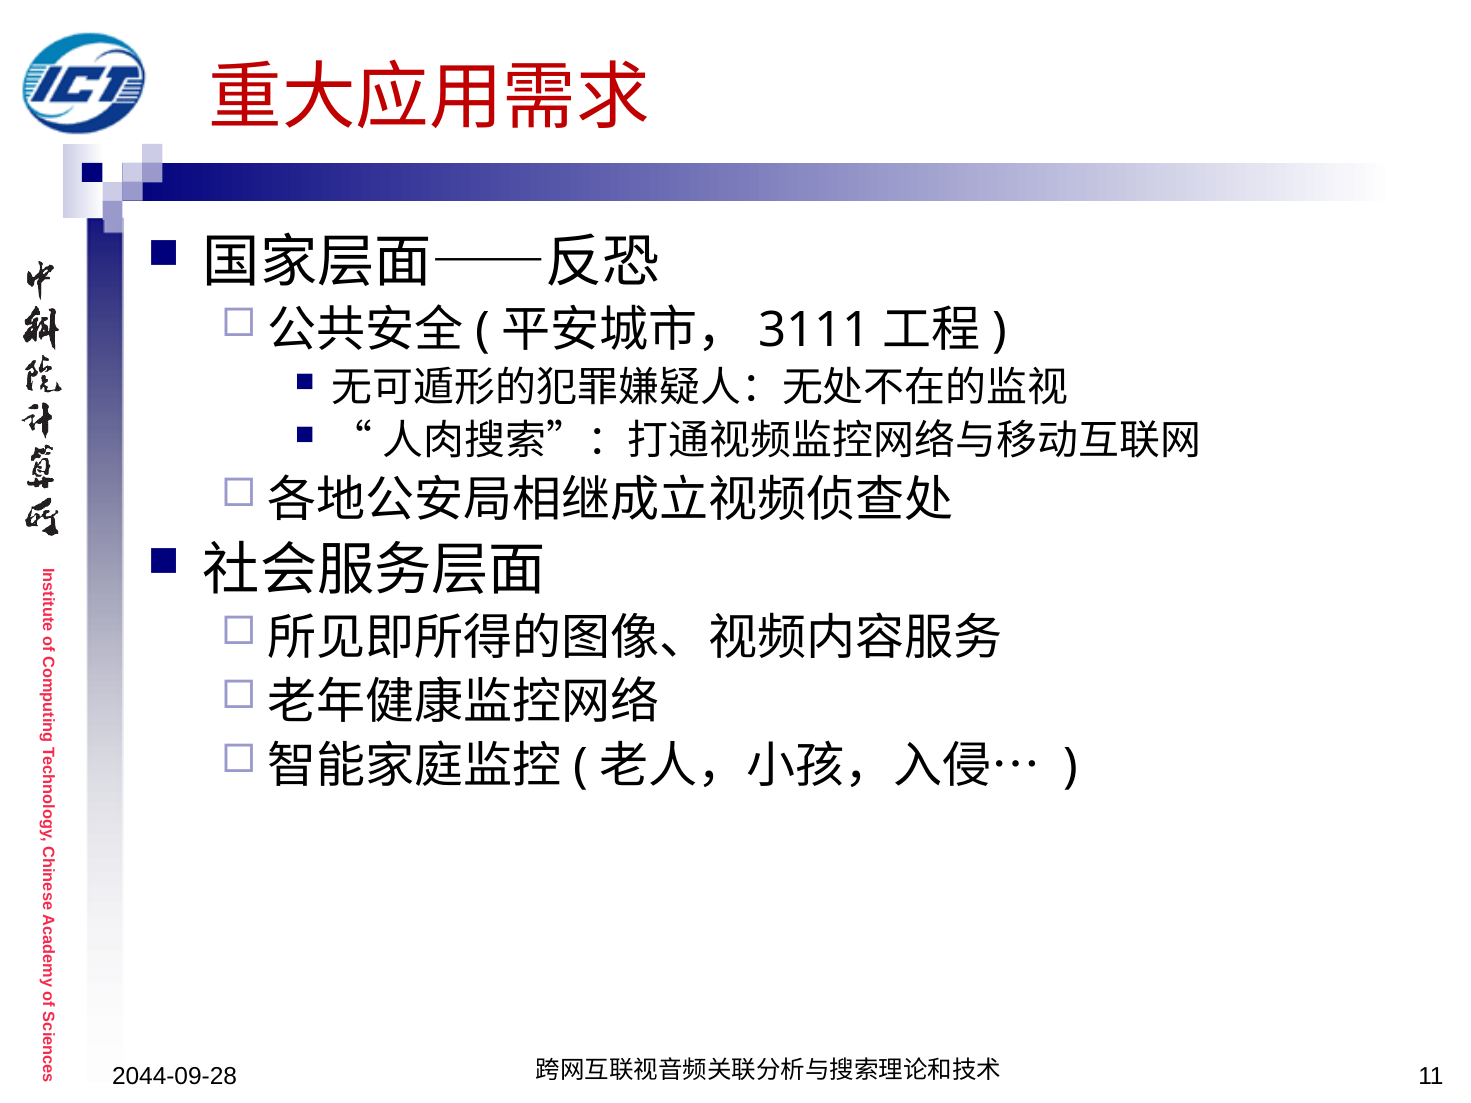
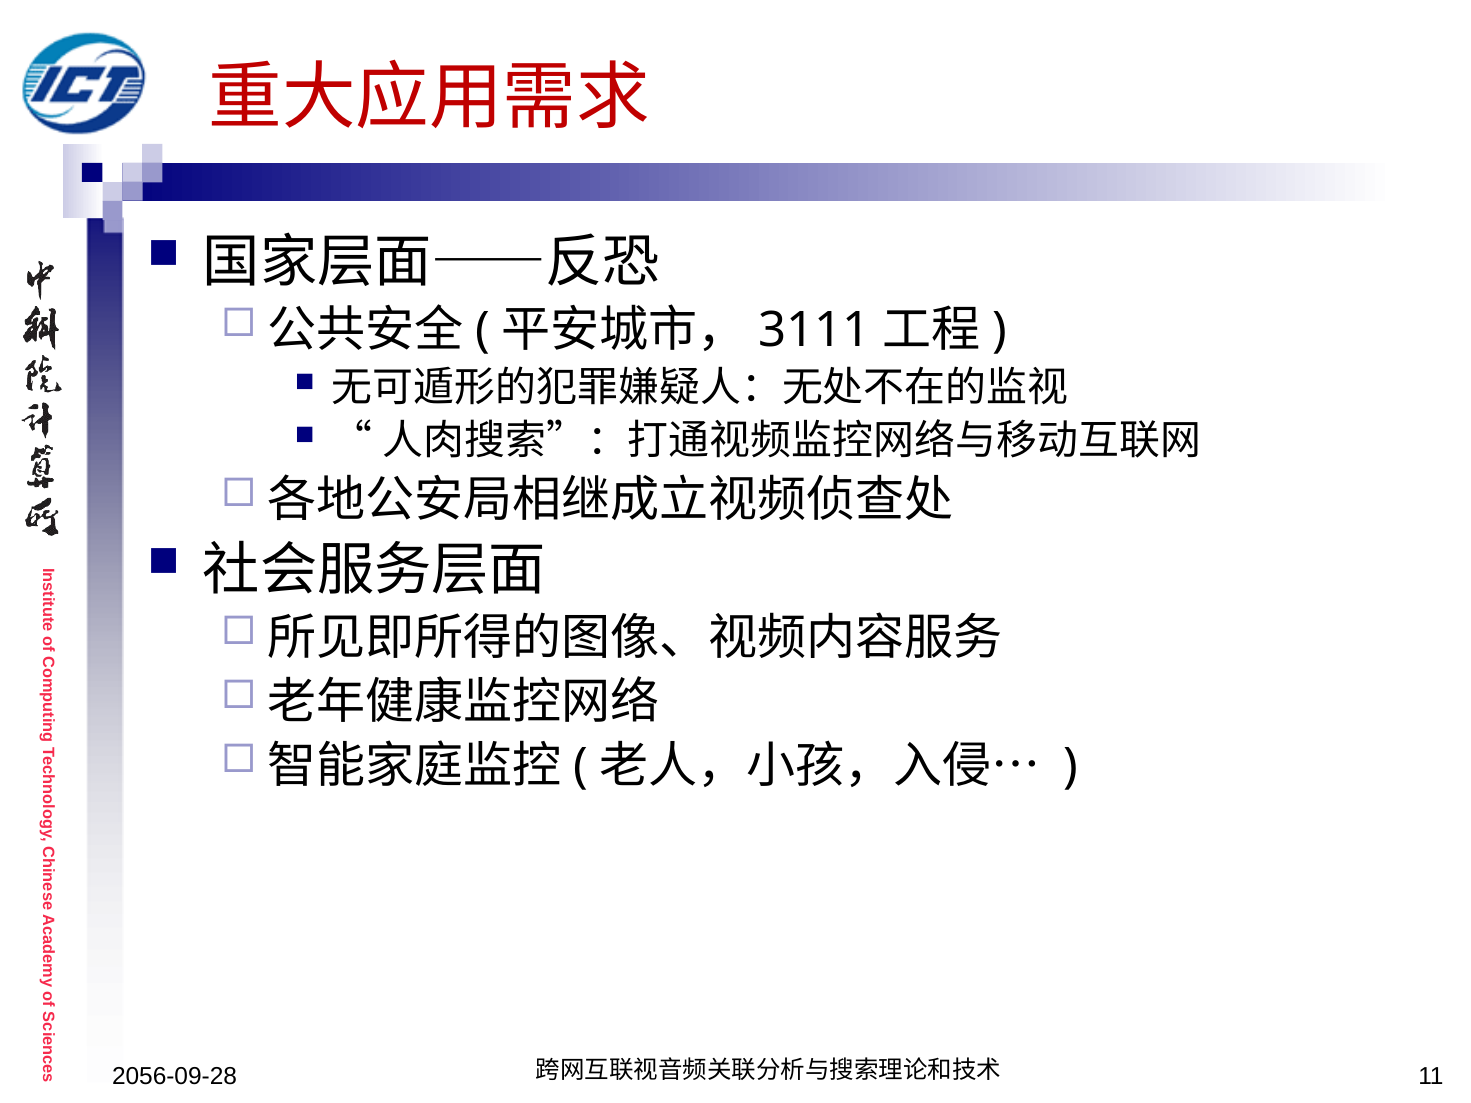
2044-09-28: 2044-09-28 -> 2056-09-28
